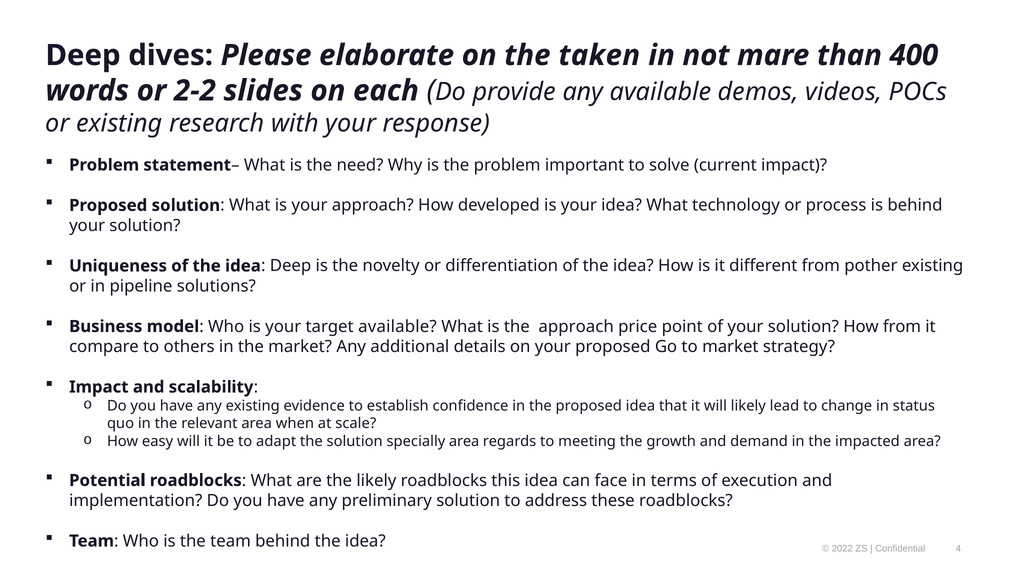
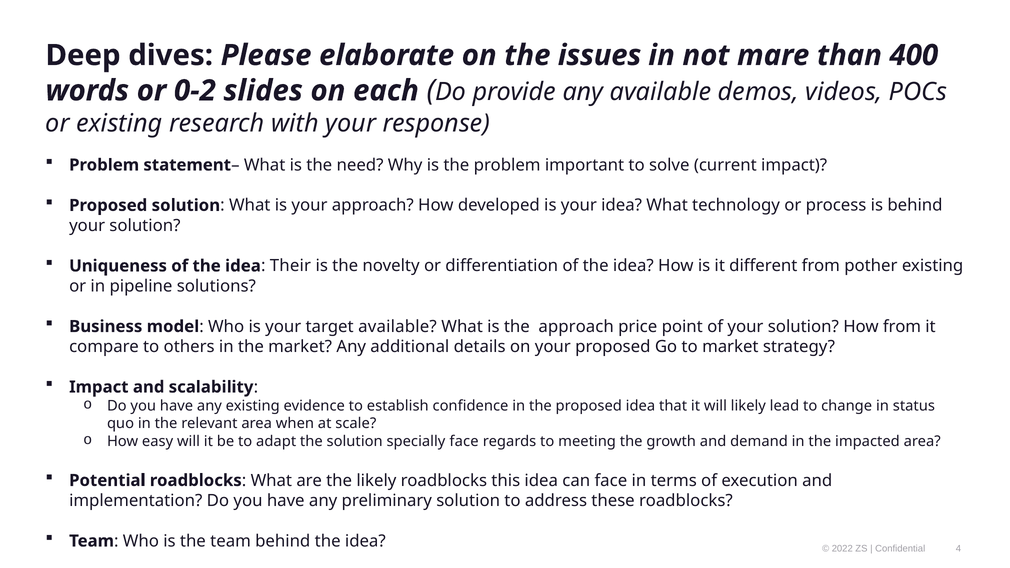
taken: taken -> issues
2-2: 2-2 -> 0-2
idea Deep: Deep -> Their
specially area: area -> face
